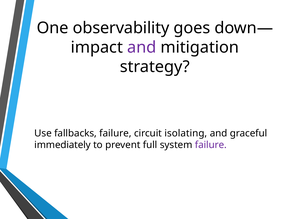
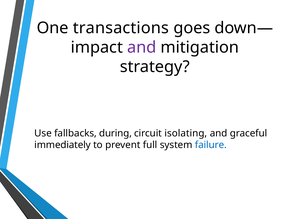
observability: observability -> transactions
fallbacks failure: failure -> during
failure at (211, 145) colour: purple -> blue
